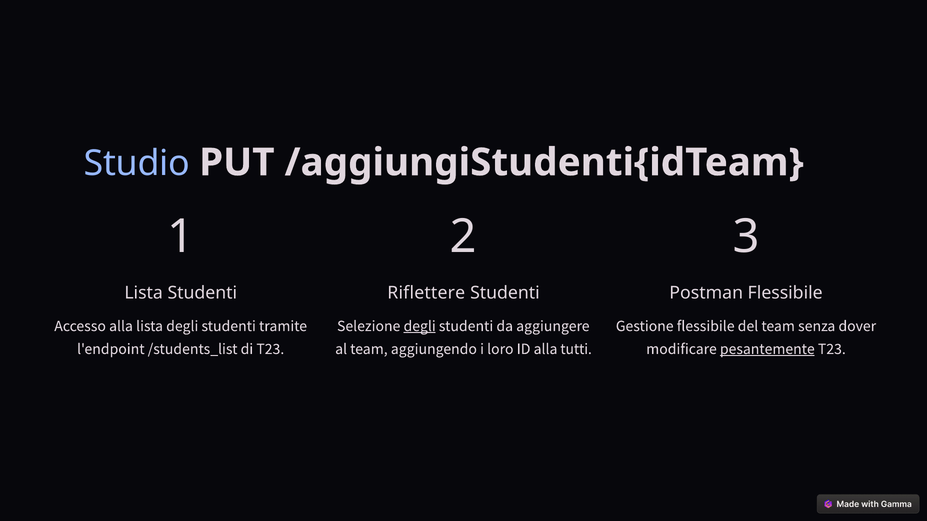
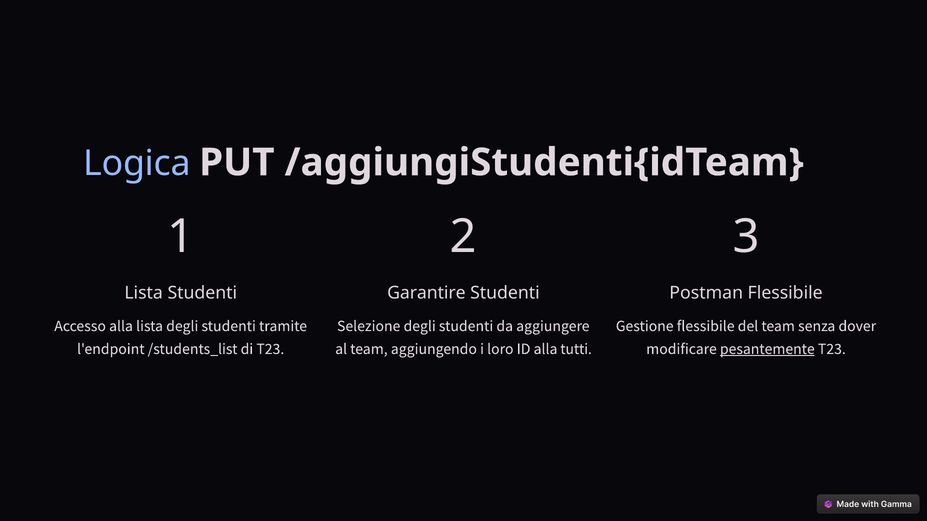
Studio: Studio -> Logica
Riflettere: Riflettere -> Garantire
degli at (420, 327) underline: present -> none
